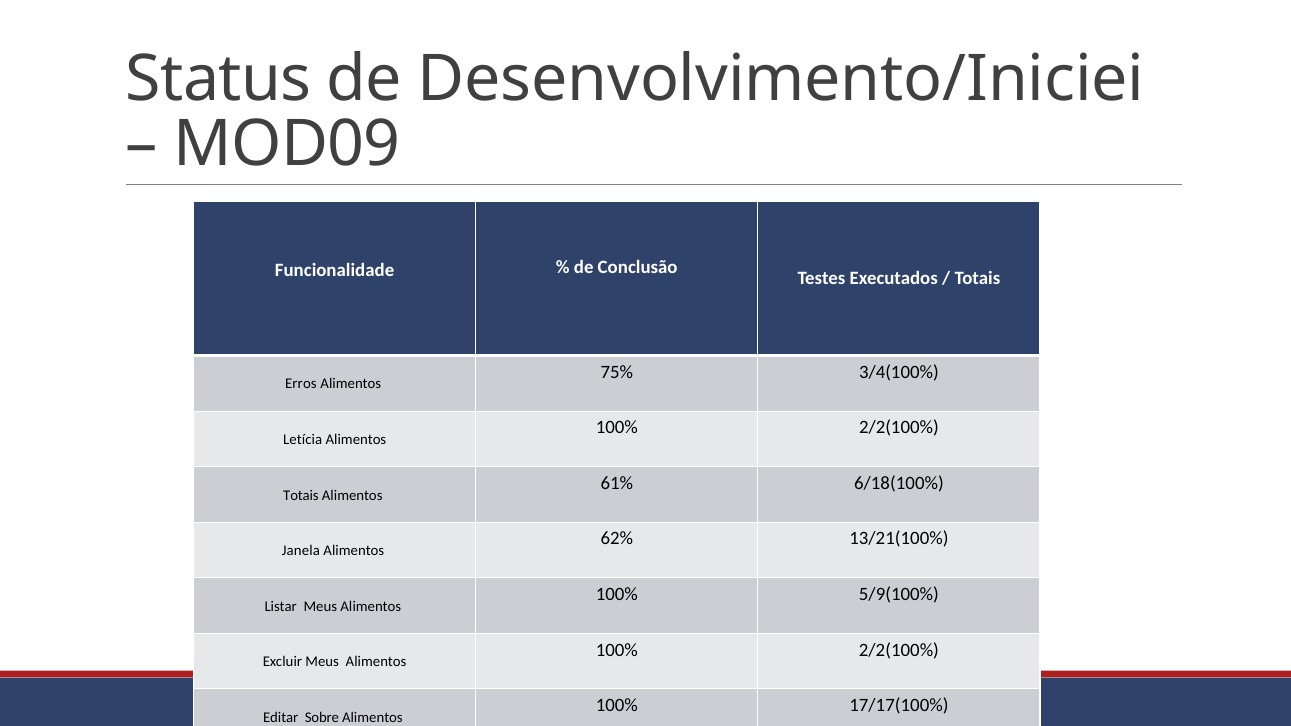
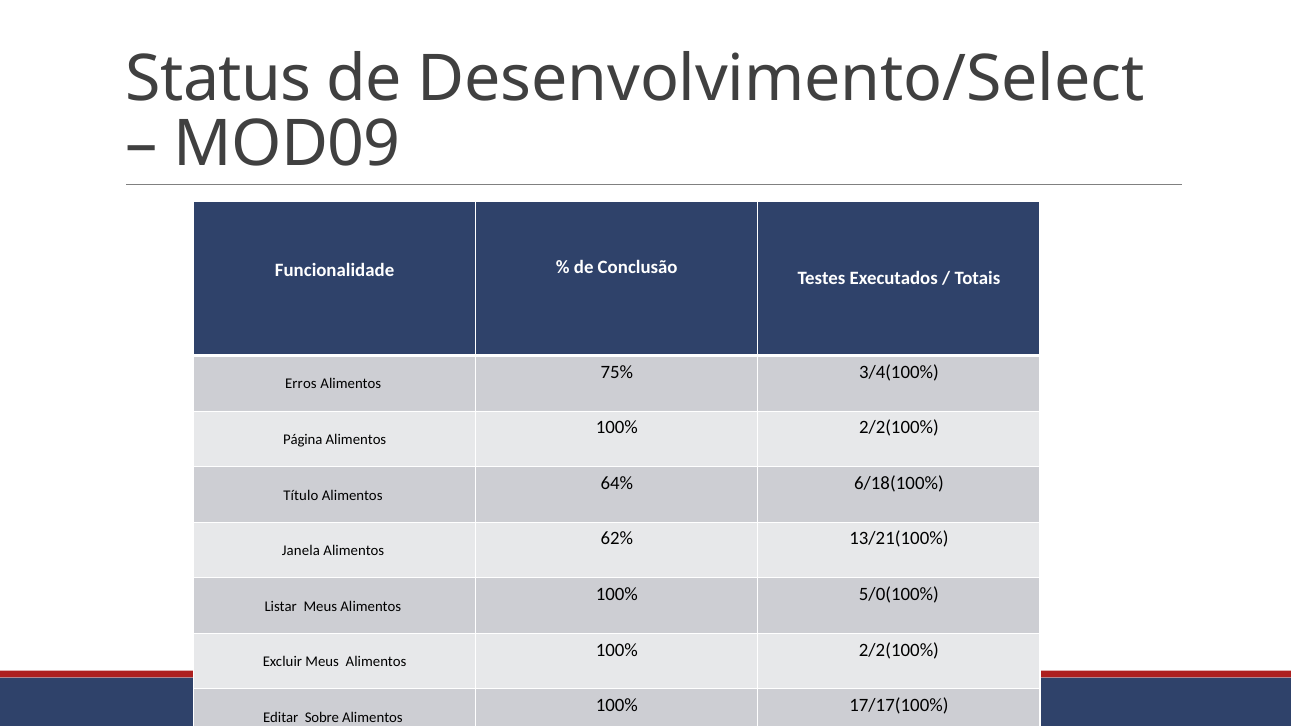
Desenvolvimento/Iniciei: Desenvolvimento/Iniciei -> Desenvolvimento/Select
Letícia: Letícia -> Página
61%: 61% -> 64%
Totais at (301, 495): Totais -> Título
5/9(100%: 5/9(100% -> 5/0(100%
